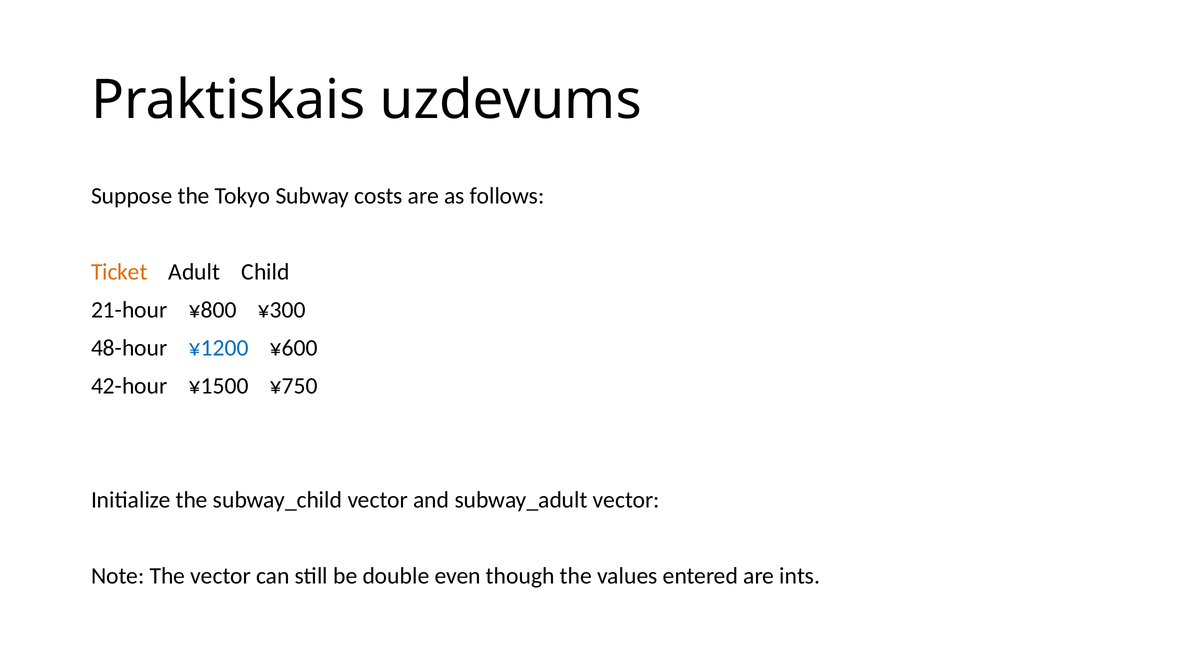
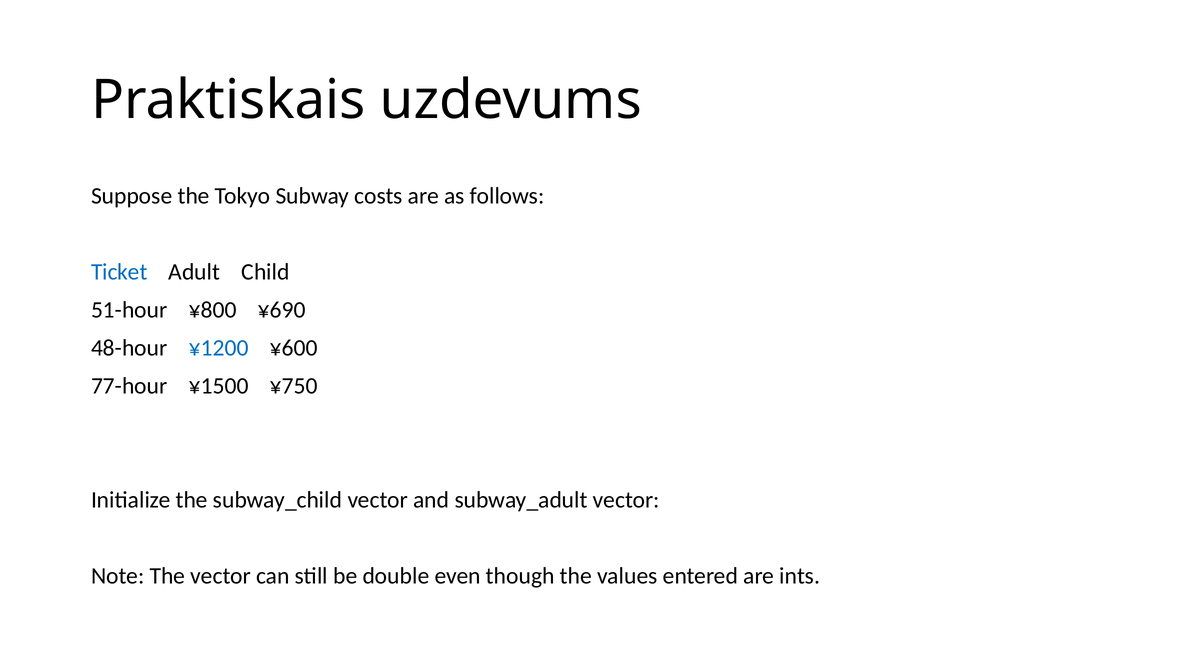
Ticket colour: orange -> blue
21-hour: 21-hour -> 51-hour
¥300: ¥300 -> ¥690
42-hour: 42-hour -> 77-hour
